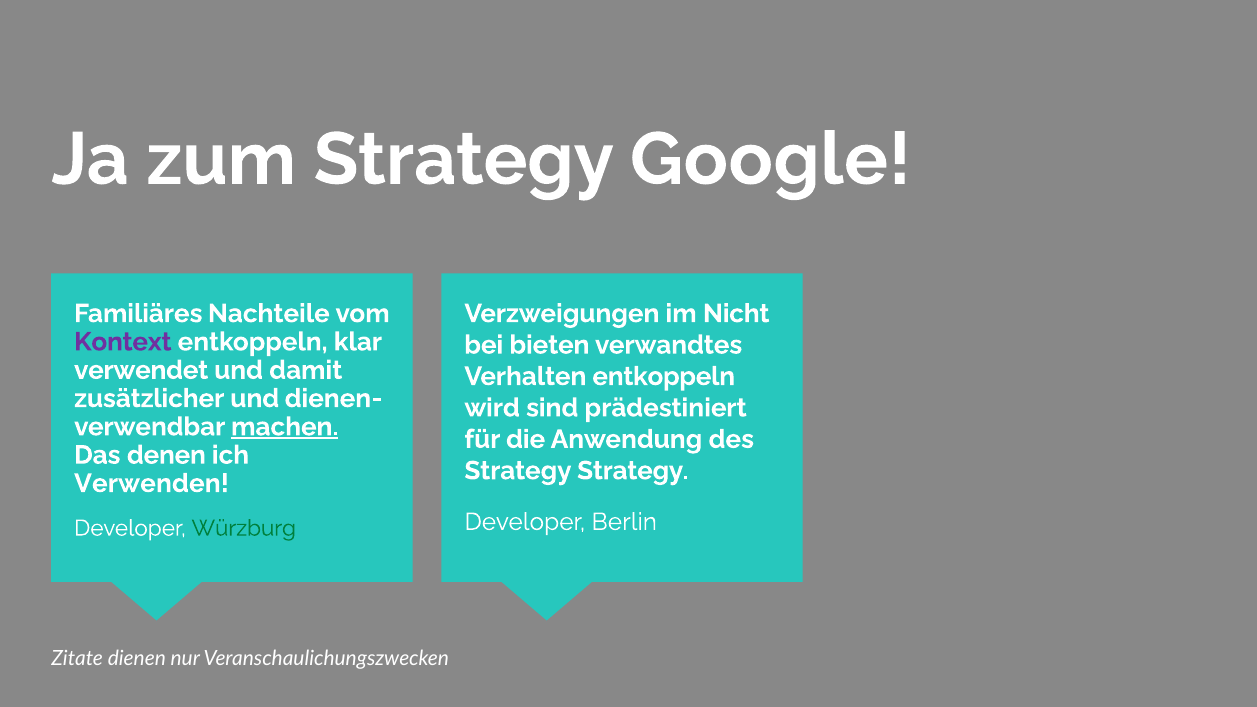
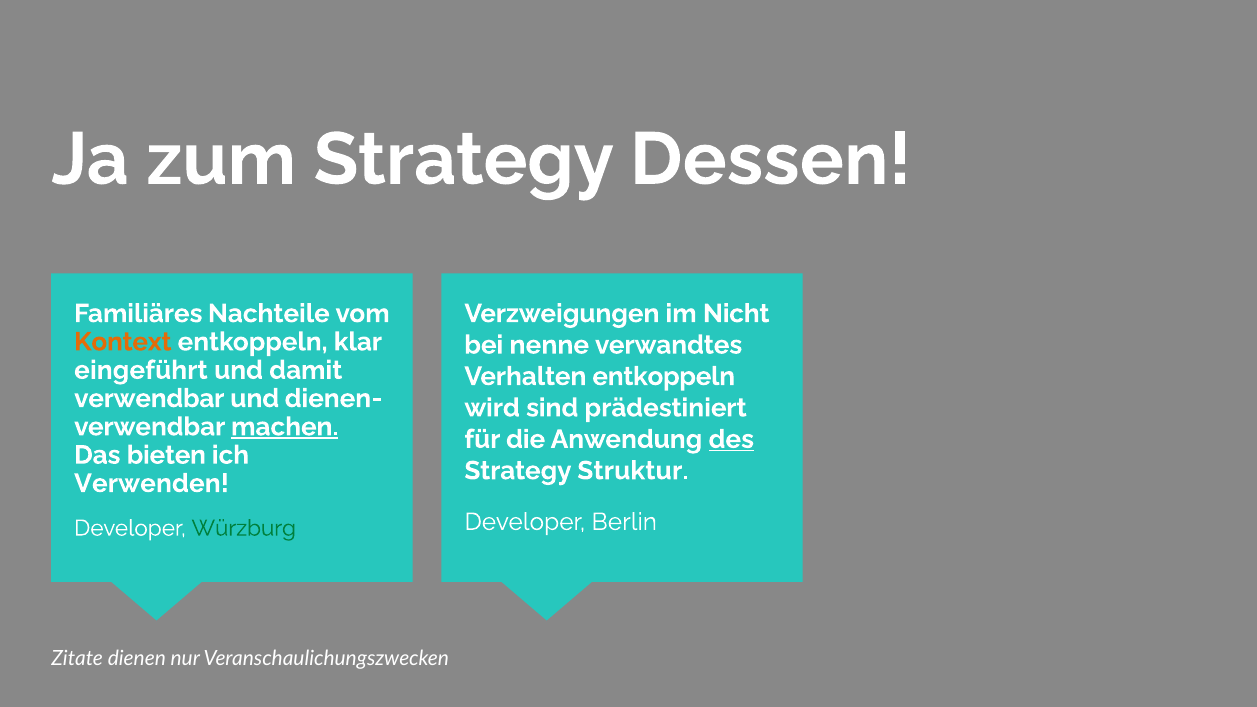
Google: Google -> Dessen
Kontext colour: purple -> orange
bieten: bieten -> nenne
verwendet: verwendet -> eingeführt
zusätzlicher at (149, 399): zusätzlicher -> verwendbar
des underline: none -> present
denen: denen -> bieten
Strategy Strategy: Strategy -> Struktur
